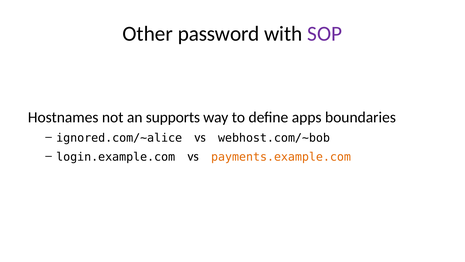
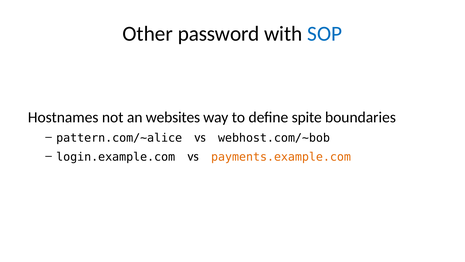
SOP colour: purple -> blue
supports: supports -> websites
apps: apps -> spite
ignored.com/~alice: ignored.com/~alice -> pattern.com/~alice
